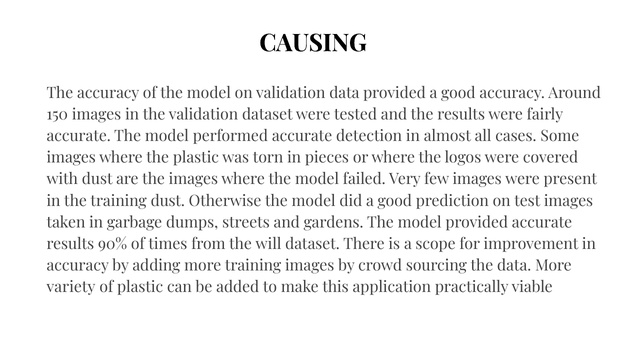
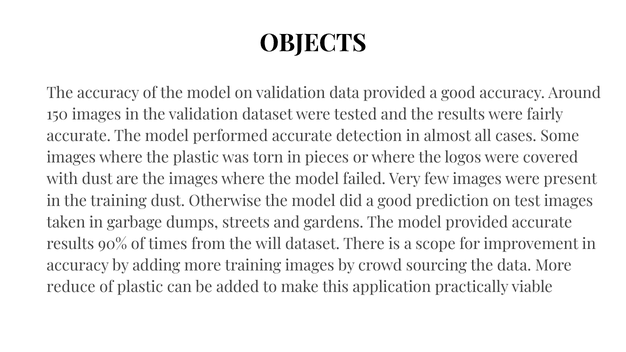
CAUSING: CAUSING -> OBJECTS
variety: variety -> reduce
